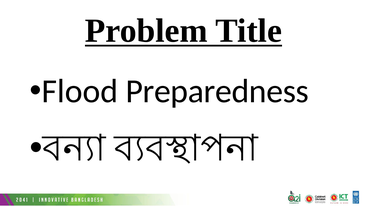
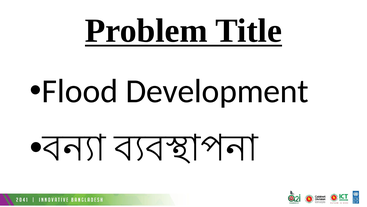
Preparedness: Preparedness -> Development
